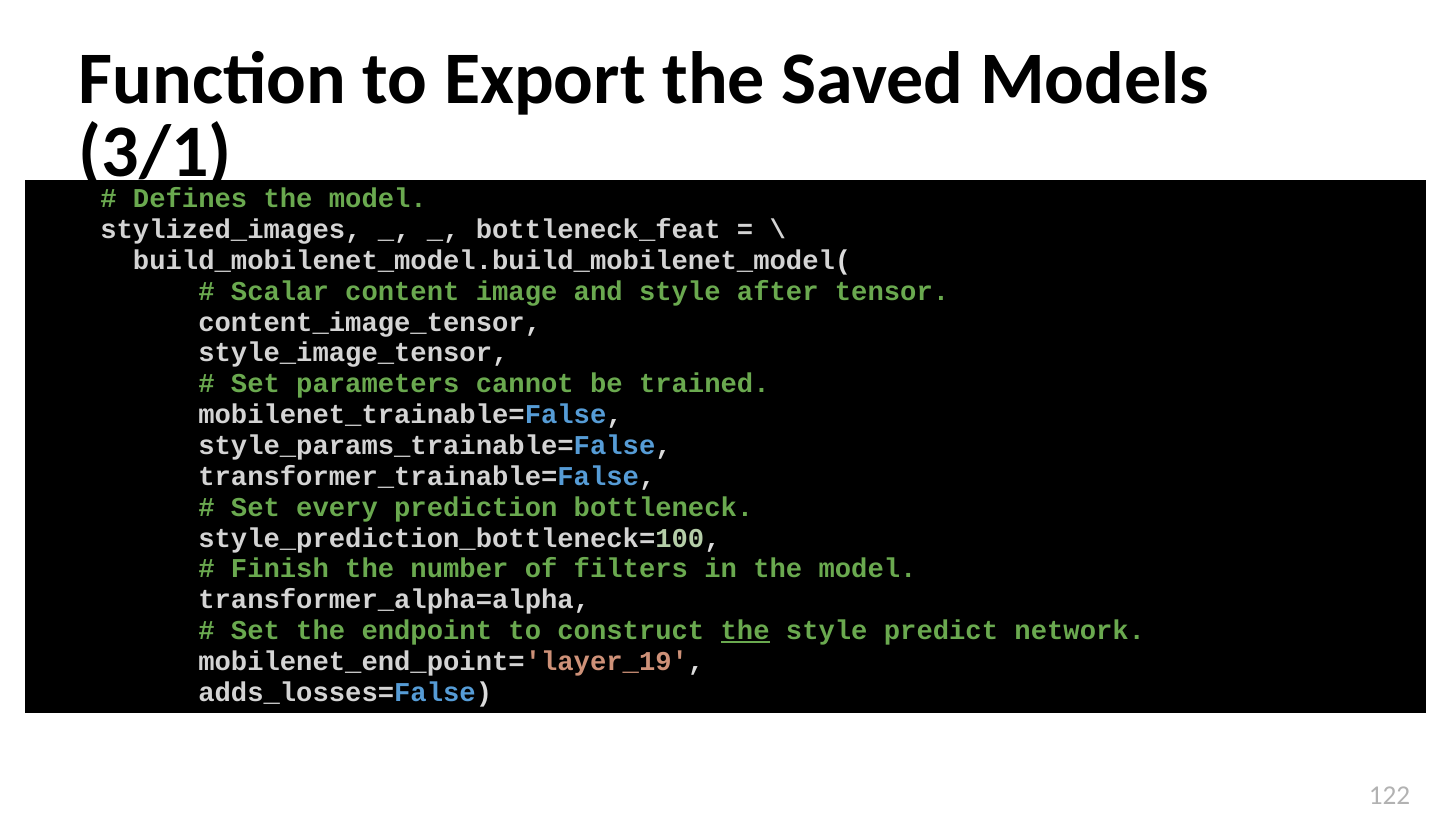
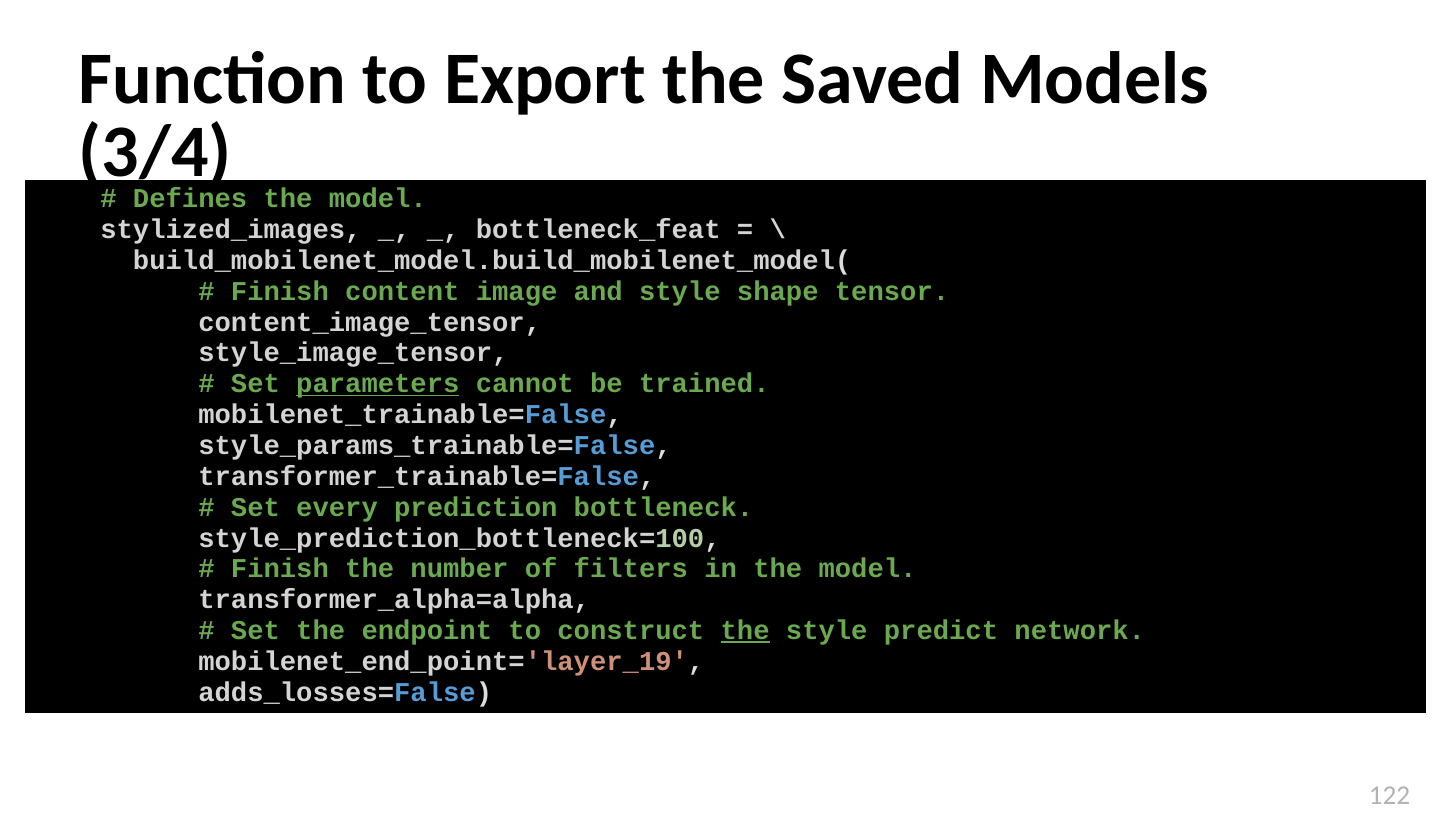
3/1: 3/1 -> 3/4
Scalar at (280, 291): Scalar -> Finish
after: after -> shape
parameters underline: none -> present
